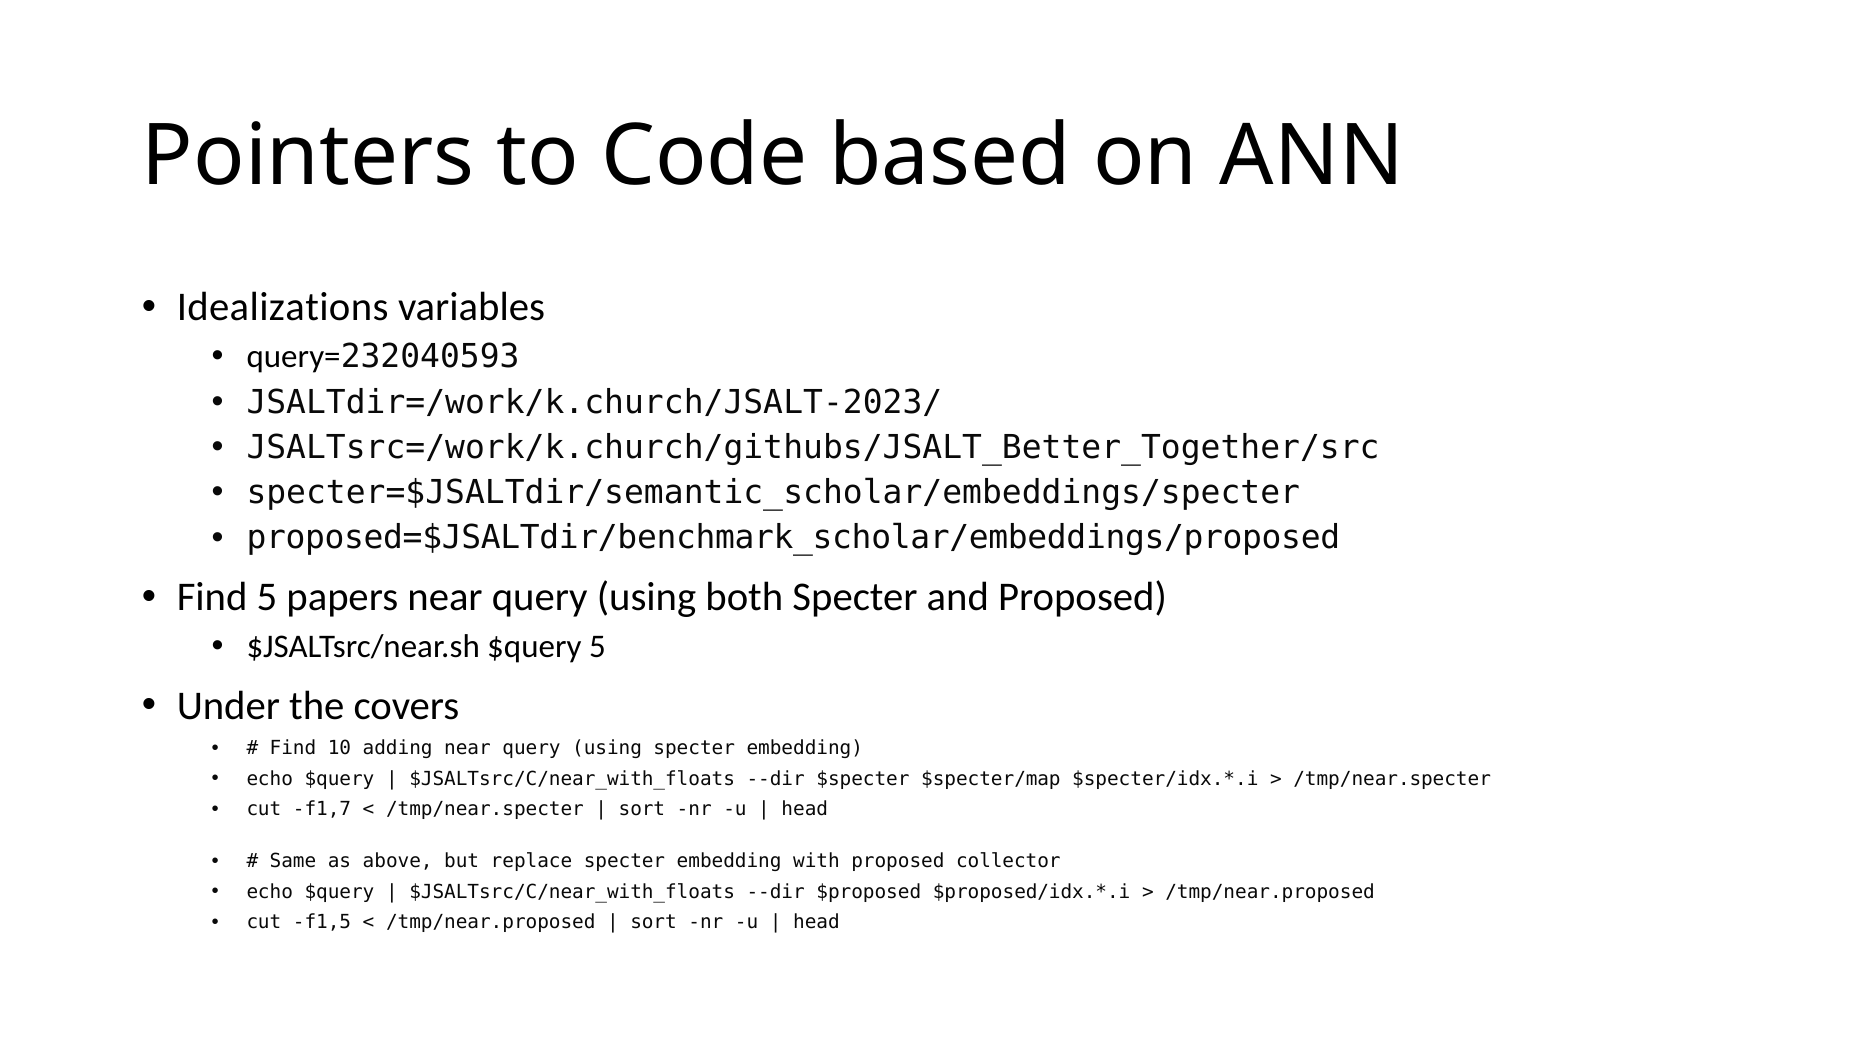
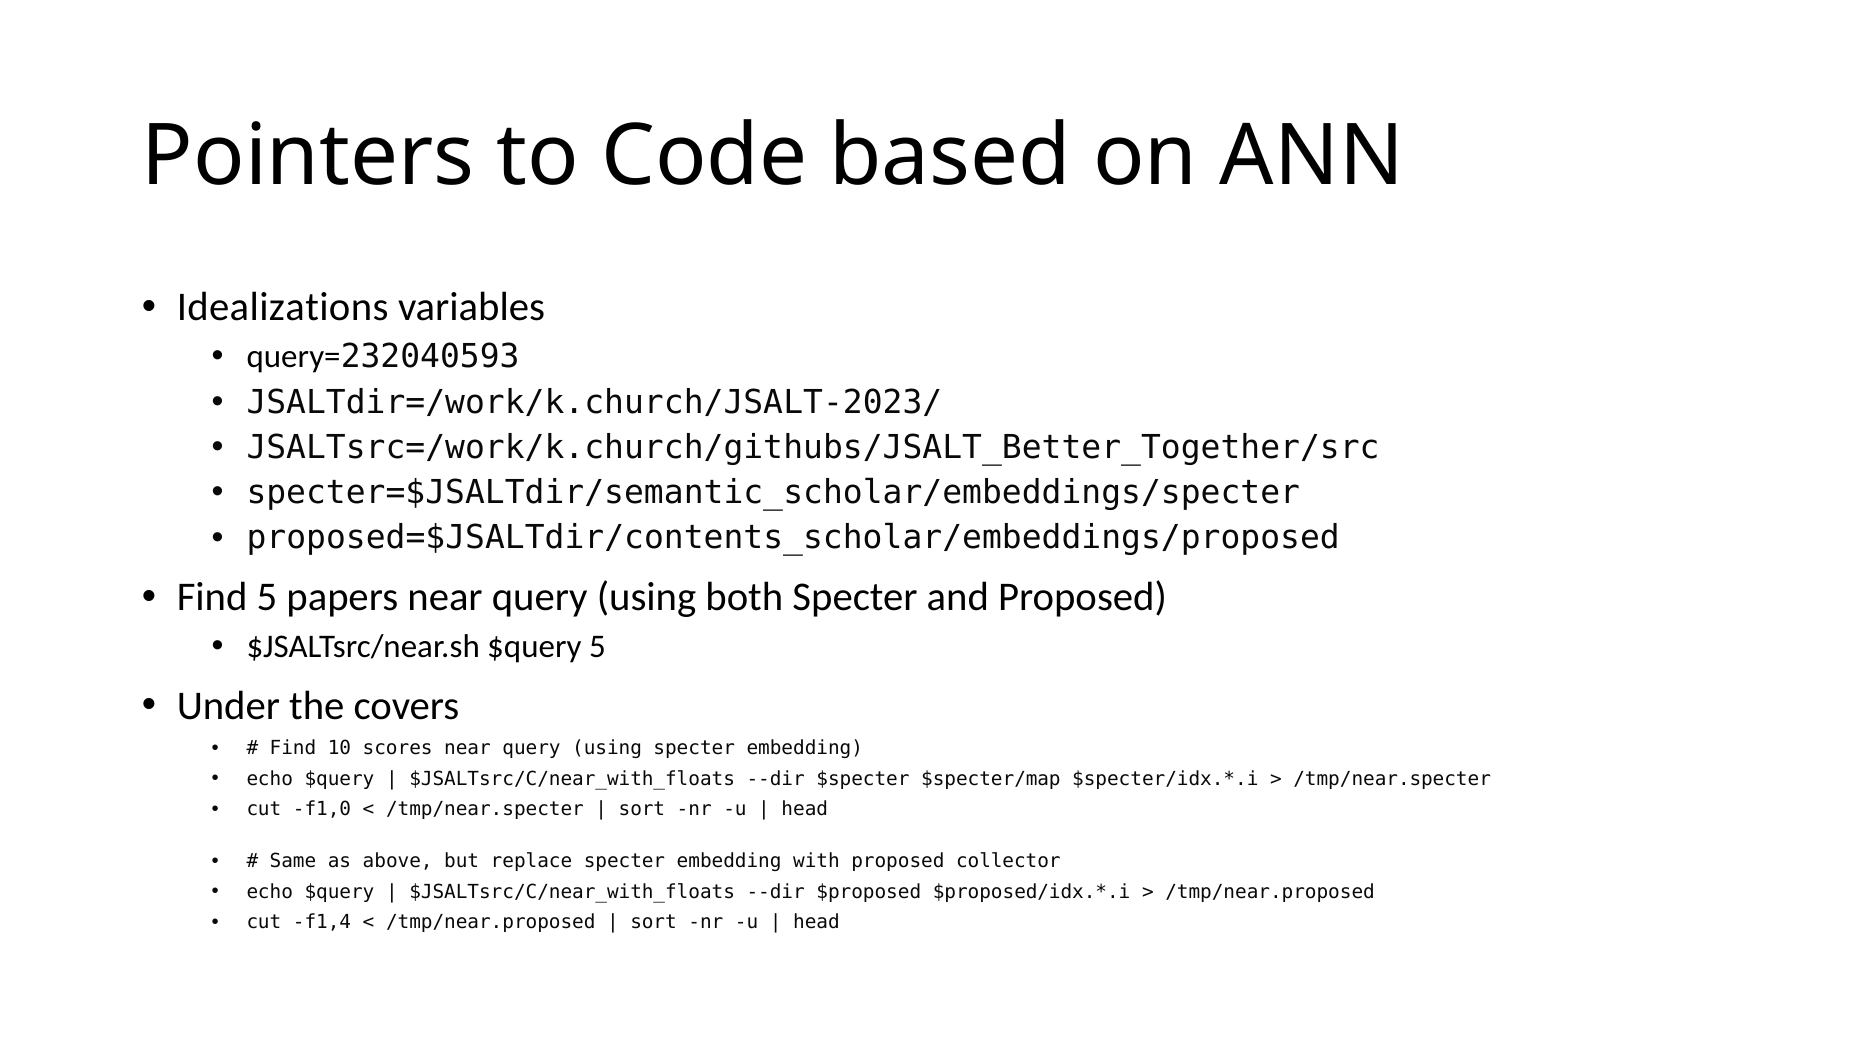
proposed=$JSALTdir/benchmark_scholar/embeddings/proposed: proposed=$JSALTdir/benchmark_scholar/embeddings/proposed -> proposed=$JSALTdir/contents_scholar/embeddings/proposed
adding: adding -> scores
f1,7: f1,7 -> f1,0
f1,5: f1,5 -> f1,4
